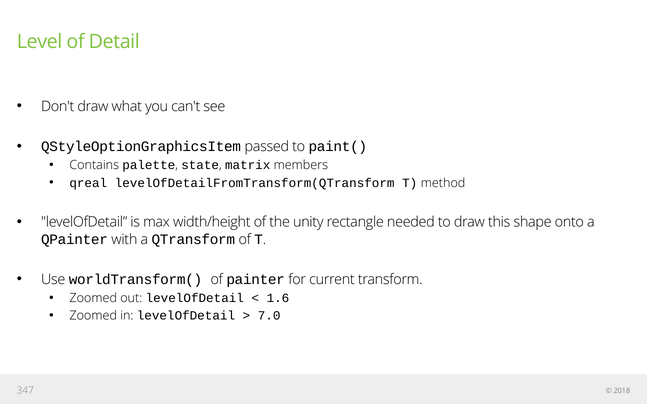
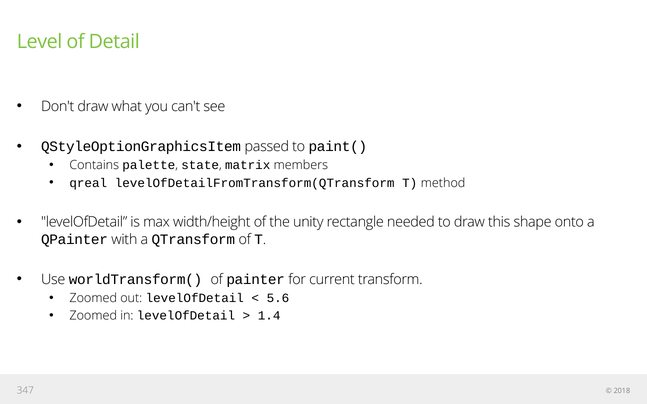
1.6: 1.6 -> 5.6
7.0: 7.0 -> 1.4
